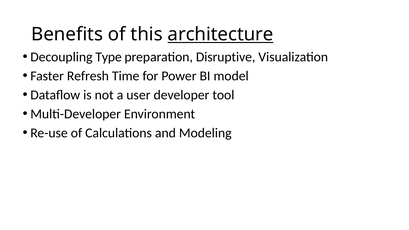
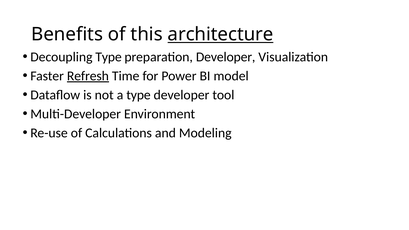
preparation Disruptive: Disruptive -> Developer
Refresh underline: none -> present
a user: user -> type
